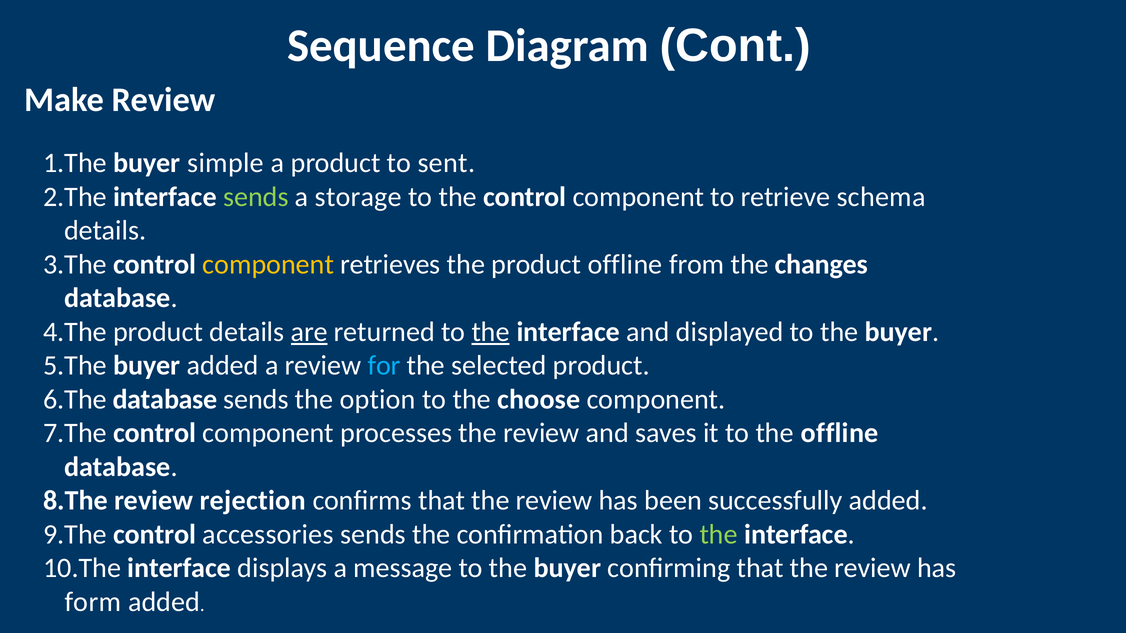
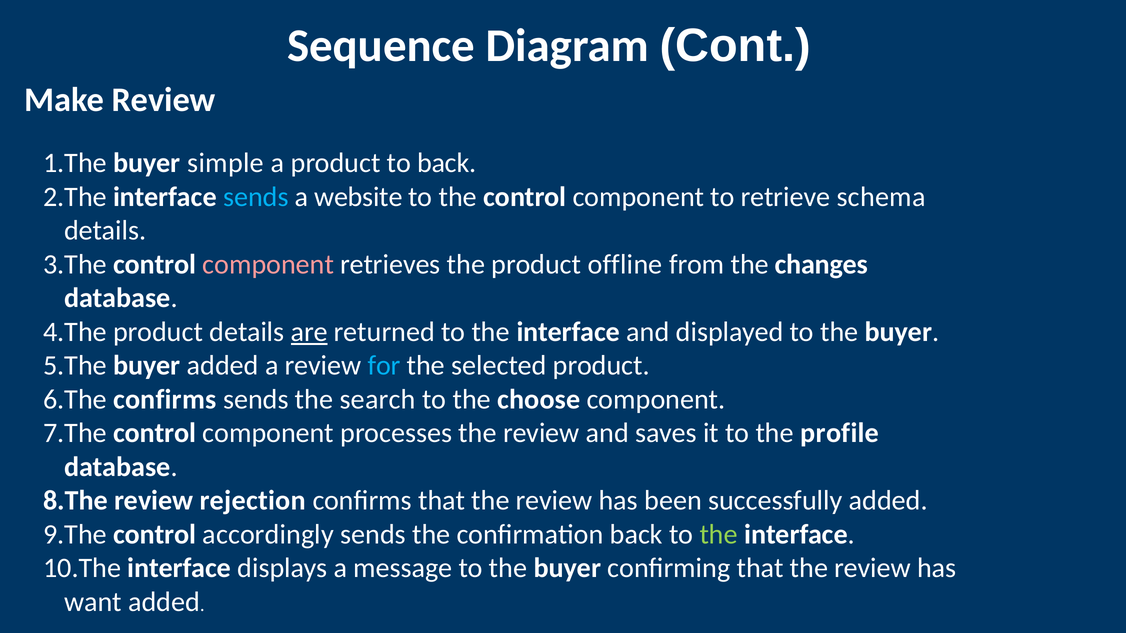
to sent: sent -> back
sends at (256, 197) colour: light green -> light blue
storage: storage -> website
component at (268, 264) colour: yellow -> pink
the at (491, 332) underline: present -> none
database at (165, 400): database -> confirms
option: option -> search
the offline: offline -> profile
accessories: accessories -> accordingly
form: form -> want
